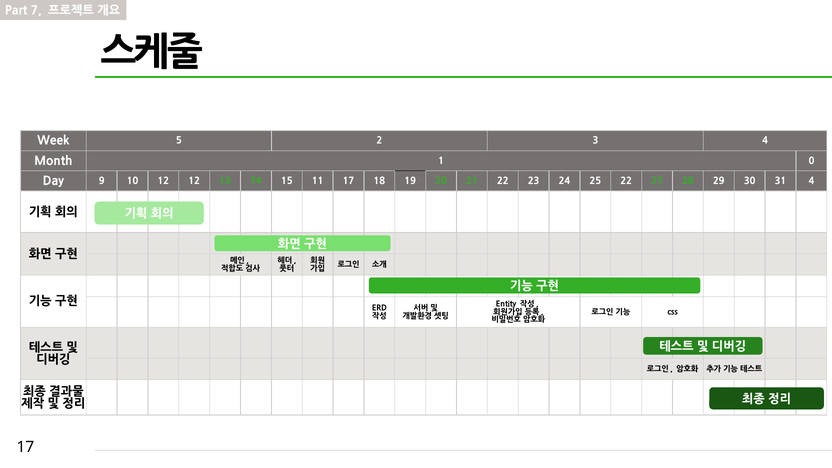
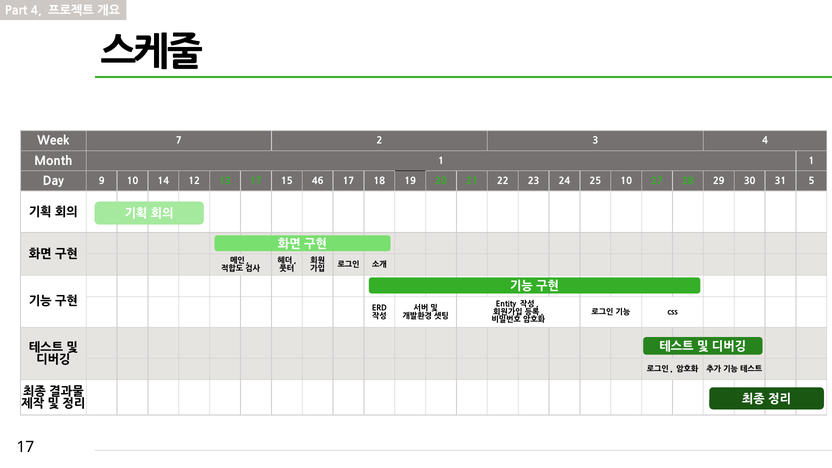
Part 7: 7 -> 4
5: 5 -> 7
1 0: 0 -> 1
10 12: 12 -> 14
13 74: 74 -> 17
11: 11 -> 46
25 22: 22 -> 10
31 4: 4 -> 5
